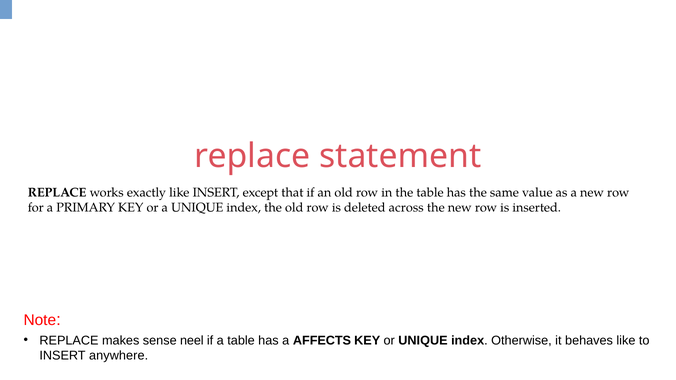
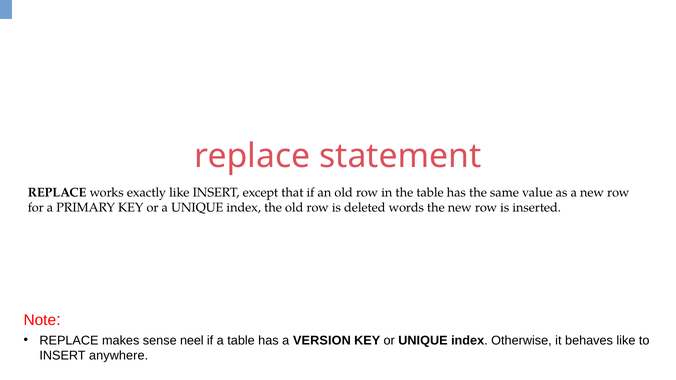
across: across -> words
AFFECTS: AFFECTS -> VERSION
